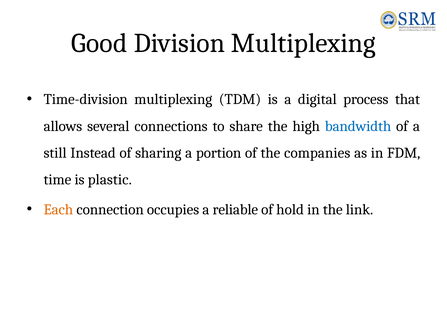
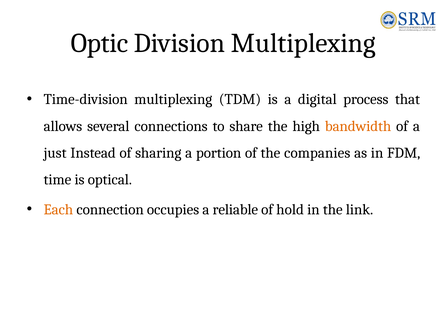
Good: Good -> Optic
bandwidth colour: blue -> orange
still: still -> just
plastic: plastic -> optical
